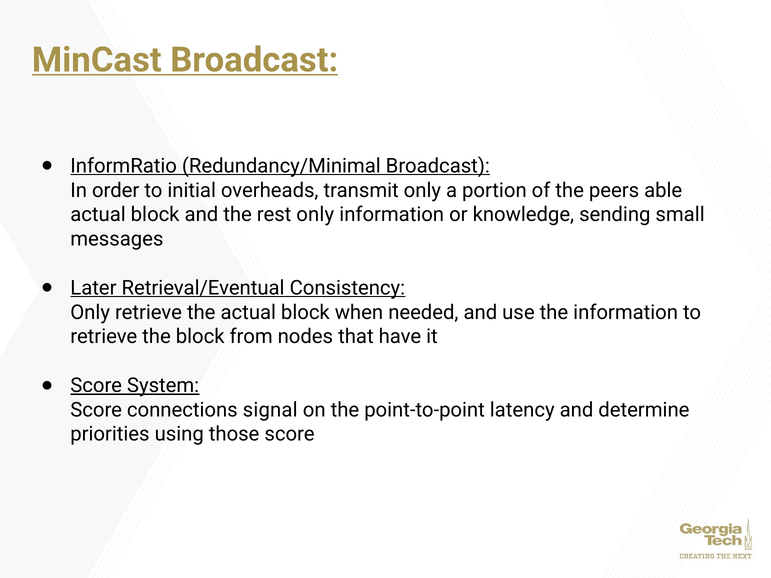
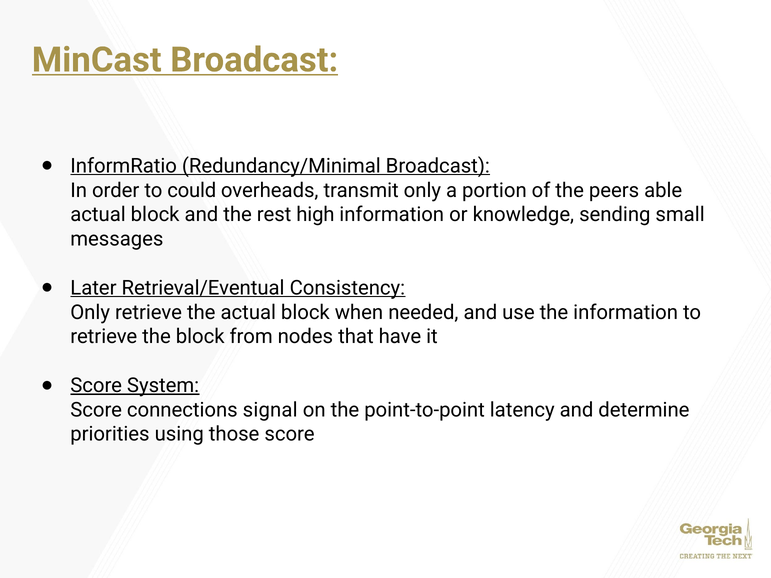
initial: initial -> could
rest only: only -> high
